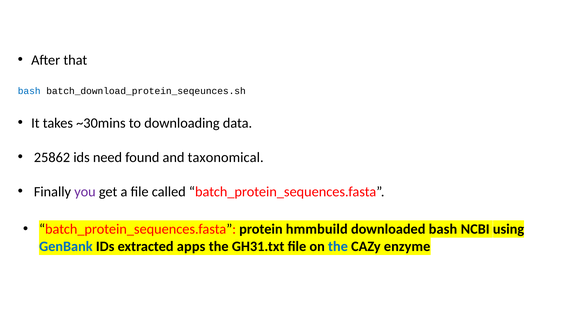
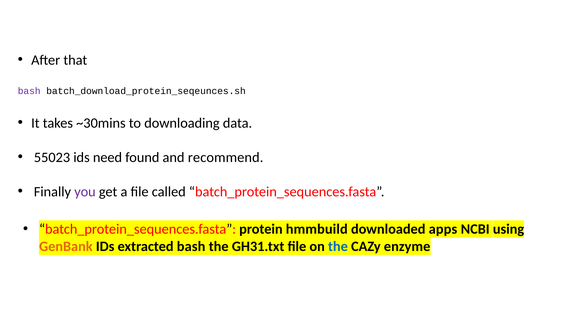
bash at (29, 91) colour: blue -> purple
25862: 25862 -> 55023
taxonomical: taxonomical -> recommend
downloaded bash: bash -> apps
GenBank colour: blue -> orange
extracted apps: apps -> bash
